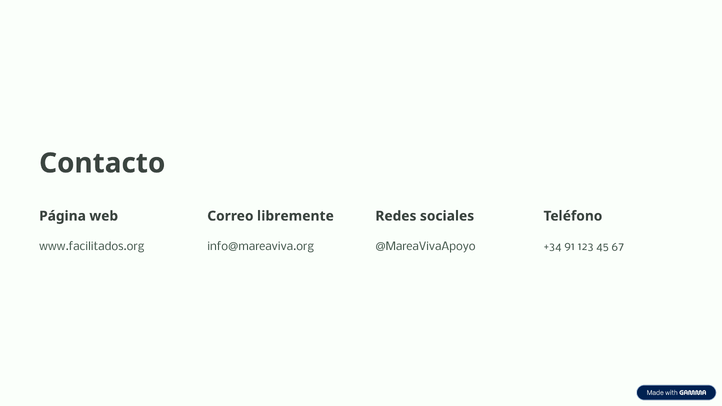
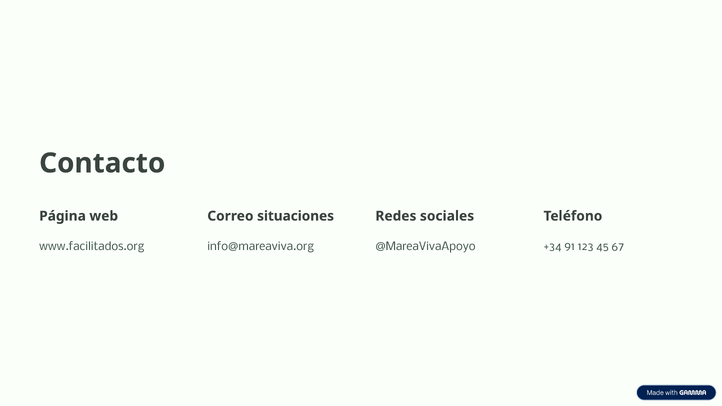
libremente: libremente -> situaciones
